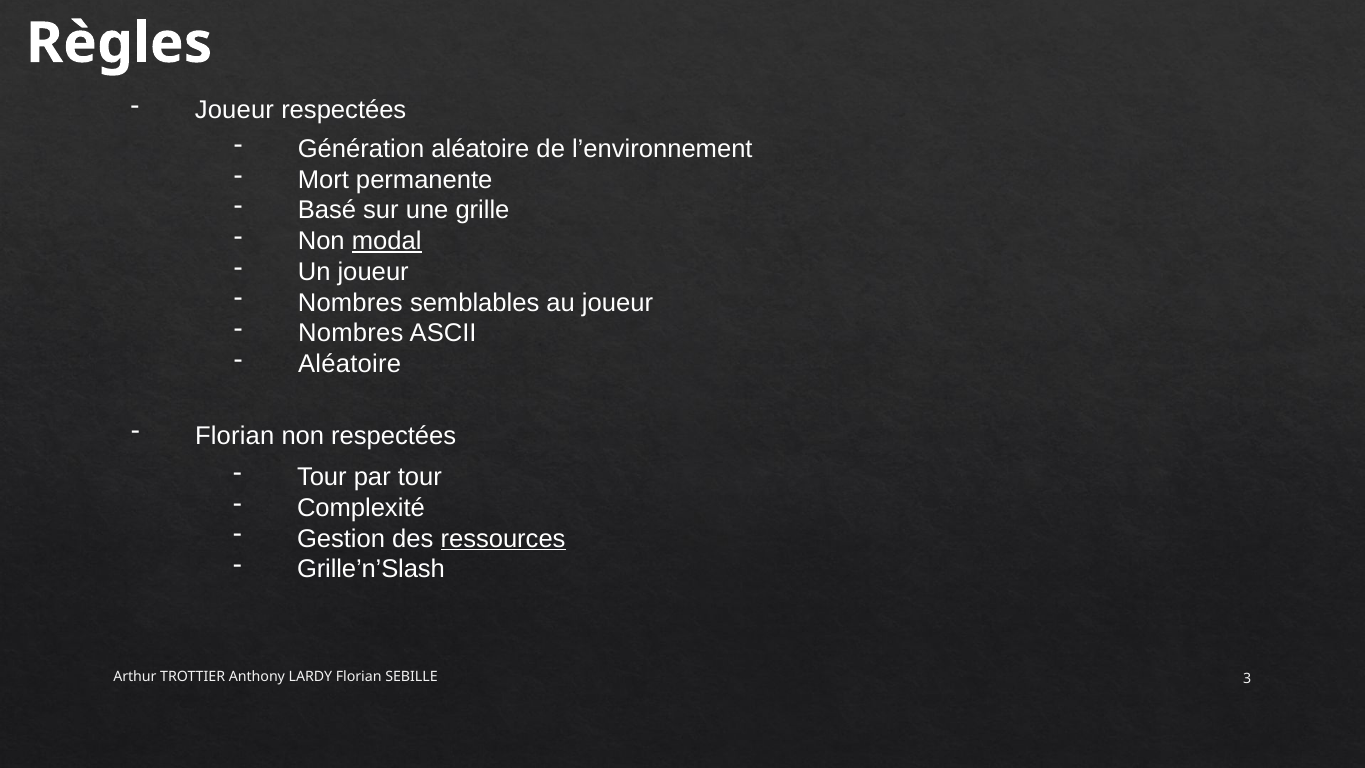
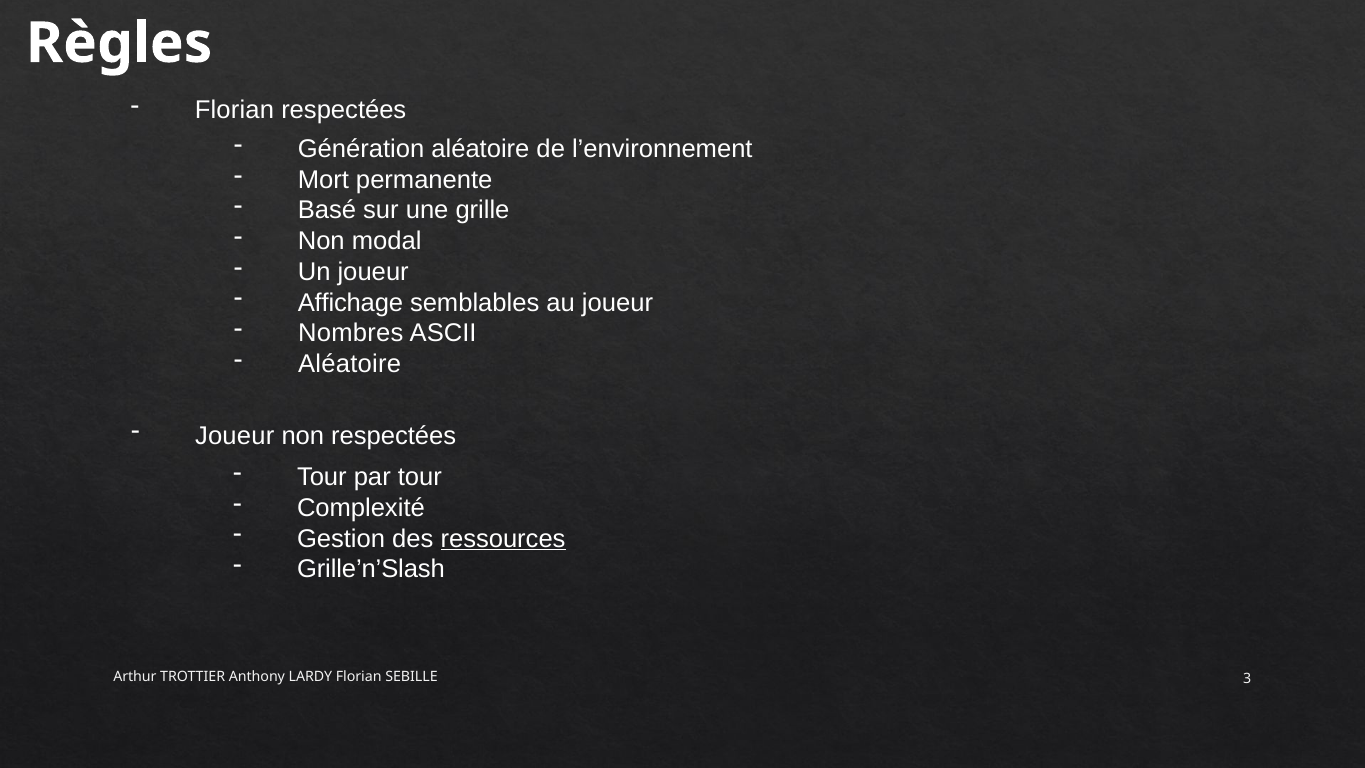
Joueur at (234, 110): Joueur -> Florian
modal underline: present -> none
Nombres at (350, 303): Nombres -> Affichage
Florian at (235, 436): Florian -> Joueur
